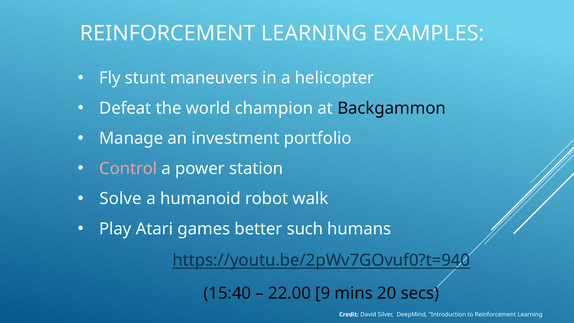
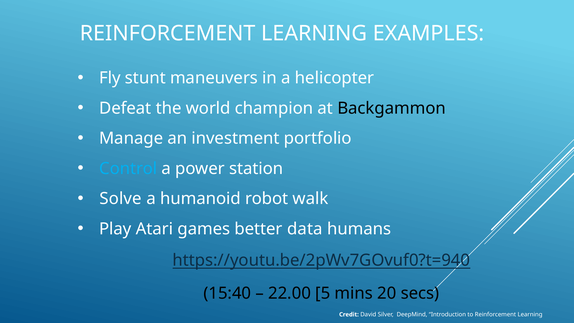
Control colour: pink -> light blue
such: such -> data
9: 9 -> 5
